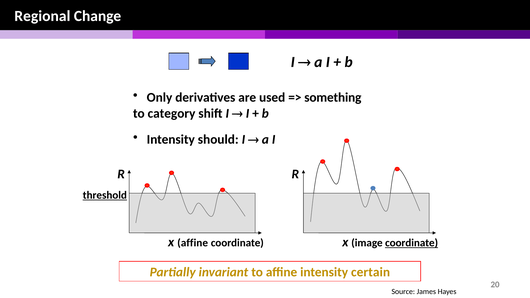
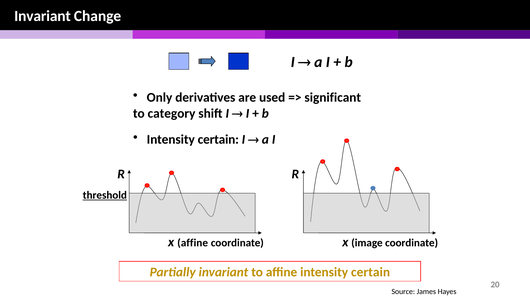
Regional at (42, 16): Regional -> Invariant
something: something -> significant
should at (218, 140): should -> certain
coordinate at (412, 243) underline: present -> none
